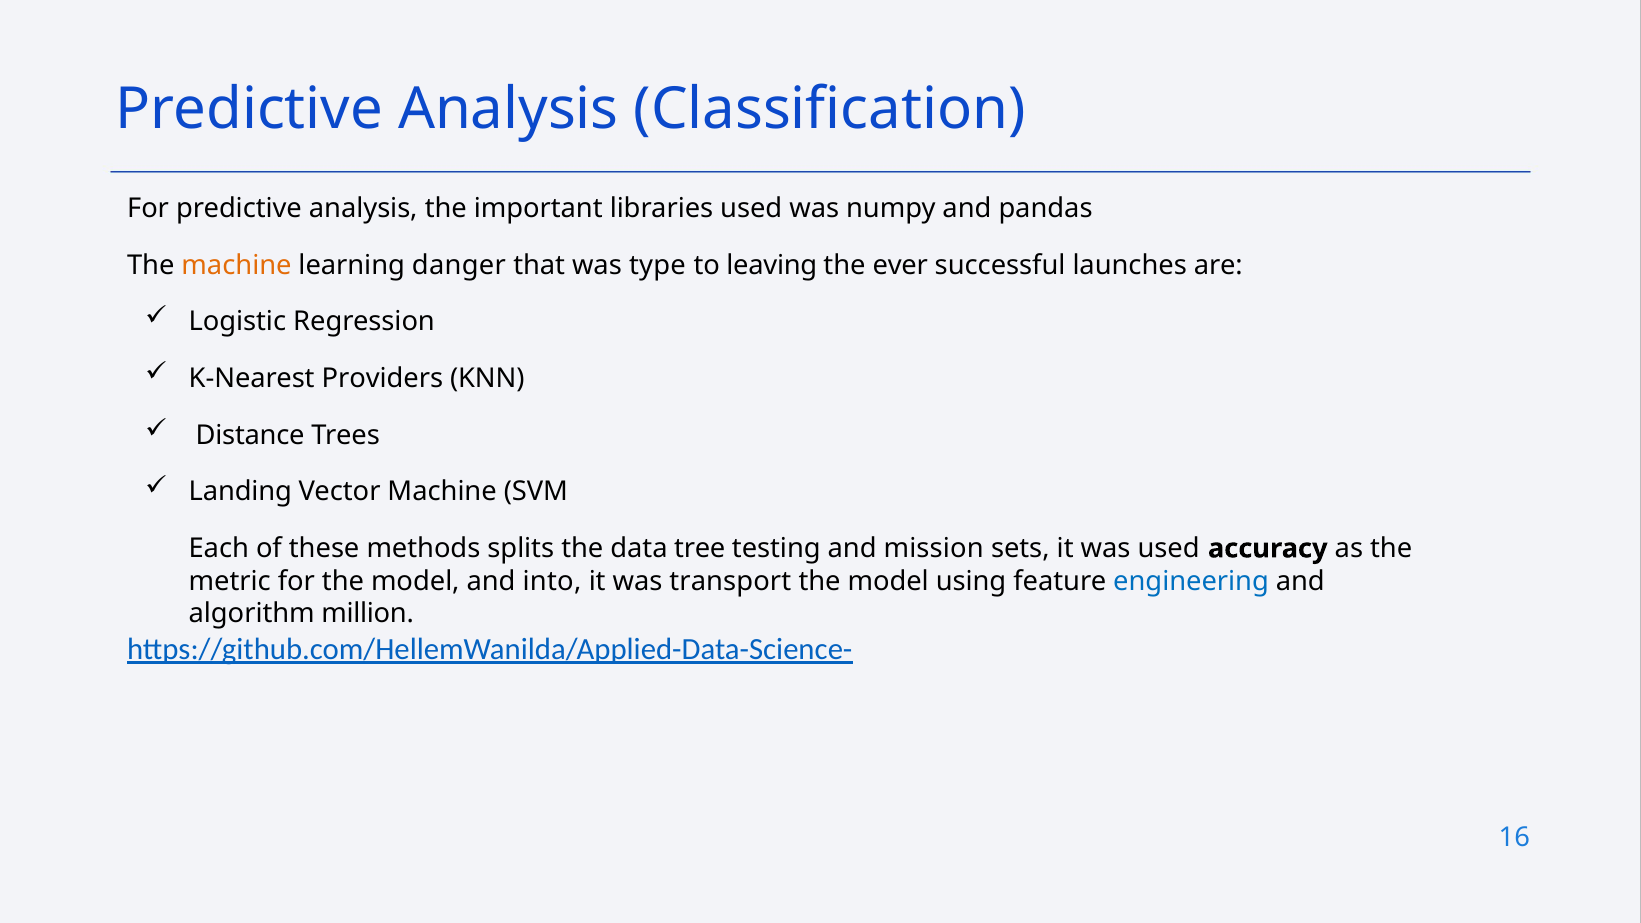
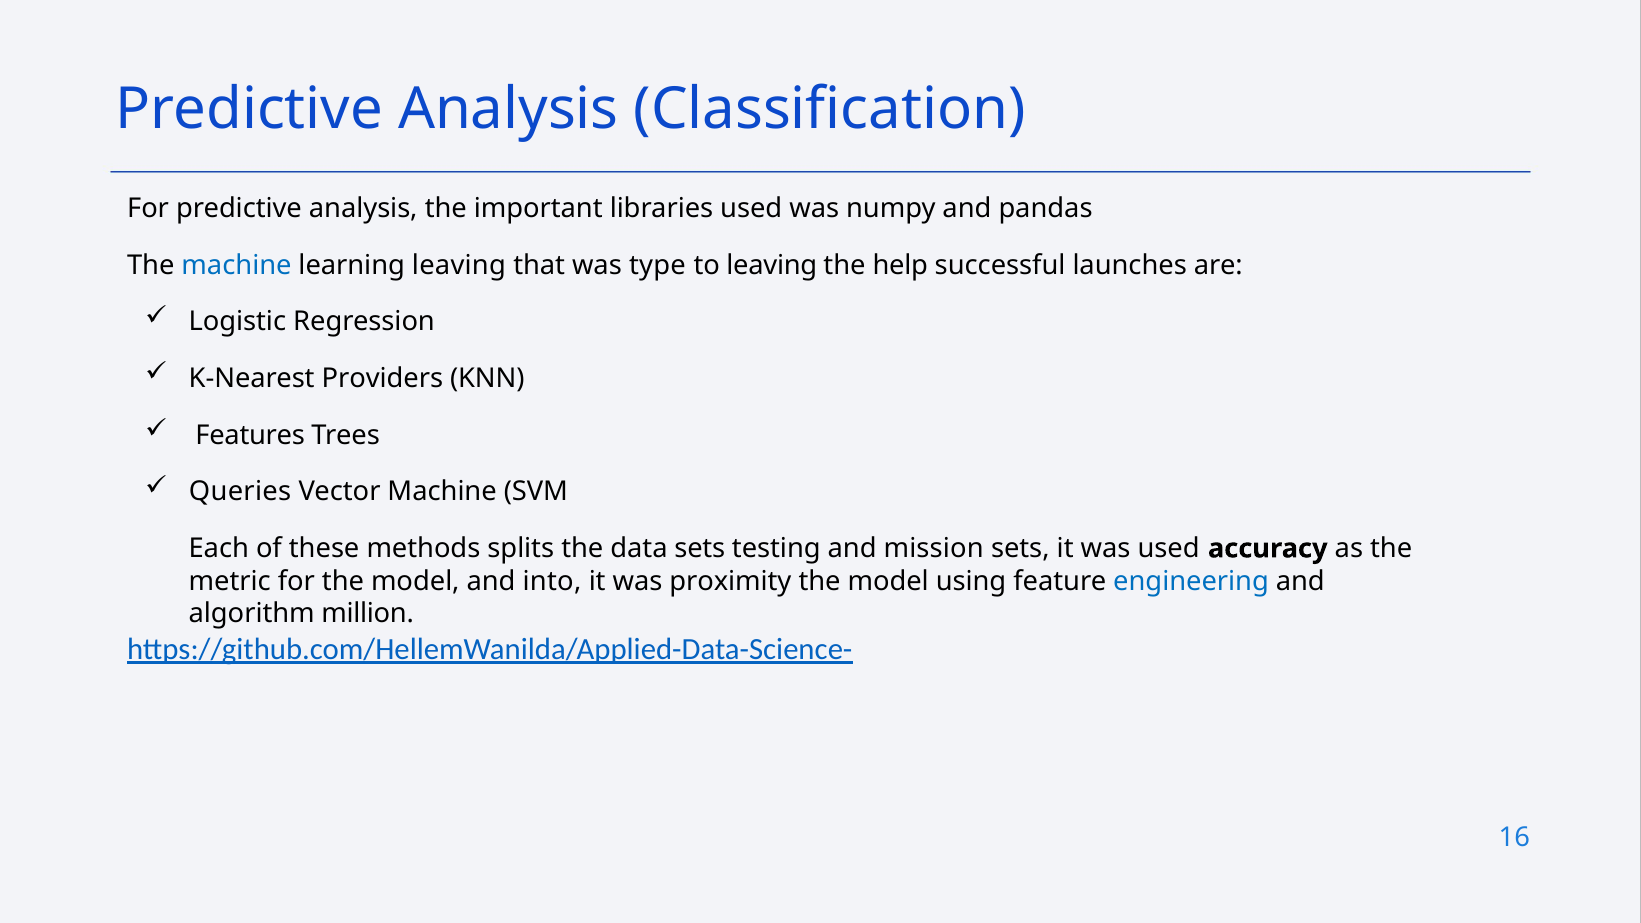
machine at (237, 265) colour: orange -> blue
learning danger: danger -> leaving
ever: ever -> help
Distance: Distance -> Features
Landing: Landing -> Queries
data tree: tree -> sets
transport: transport -> proximity
